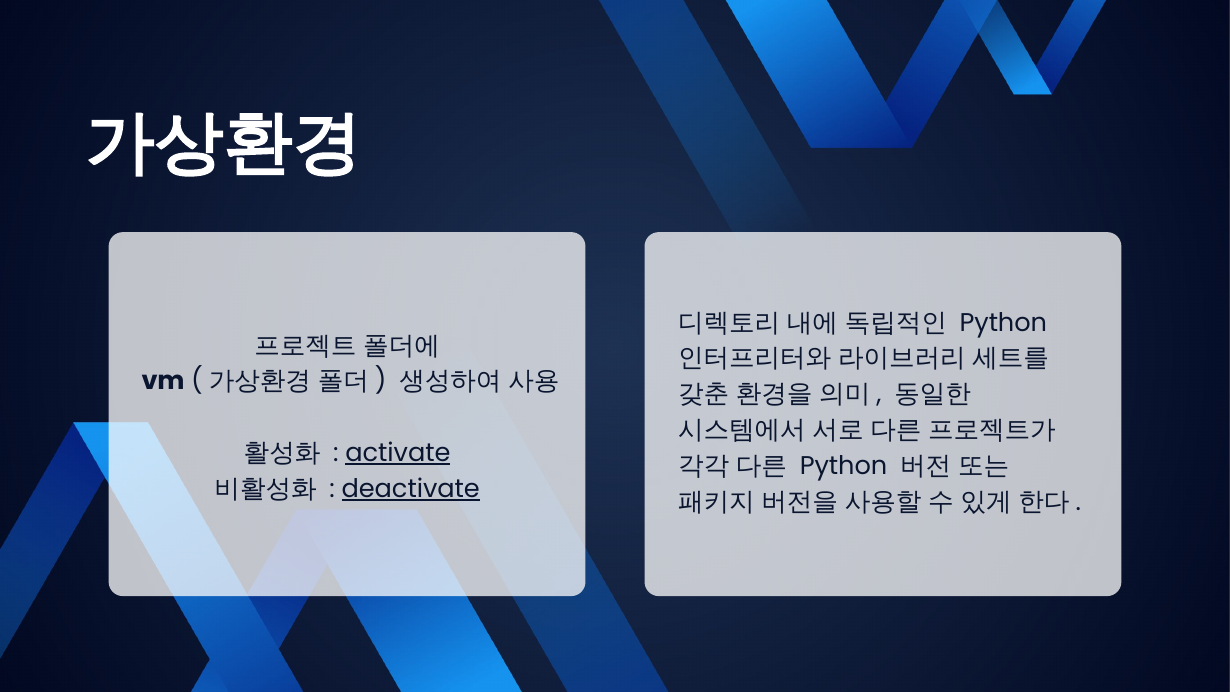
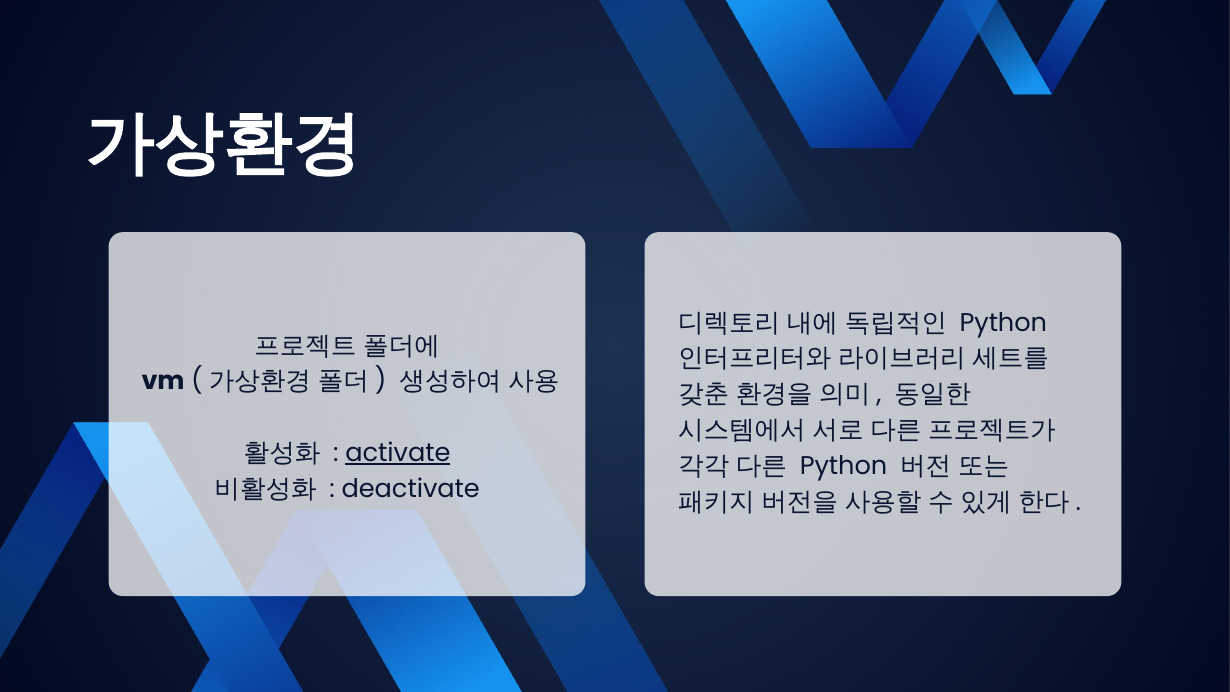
deactivate underline: present -> none
